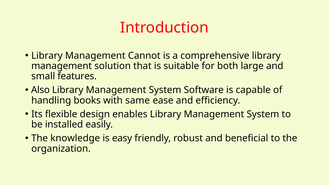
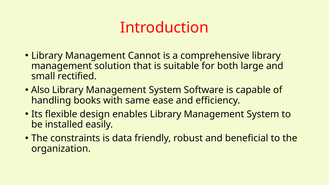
features: features -> rectified
knowledge: knowledge -> constraints
easy: easy -> data
